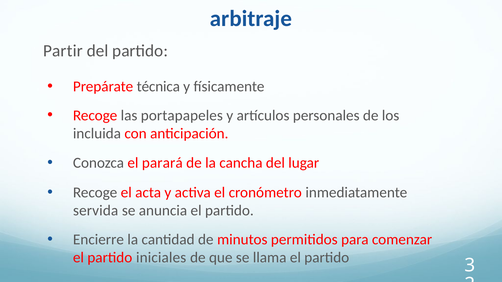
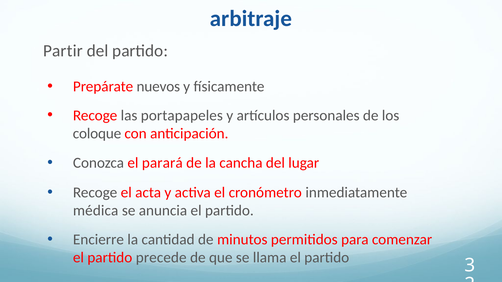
técnica: técnica -> nuevos
incluida: incluida -> coloque
servida: servida -> médica
iniciales: iniciales -> precede
